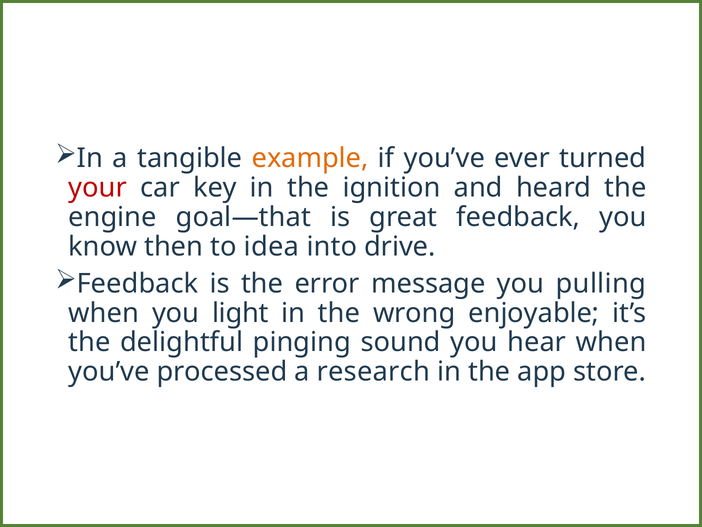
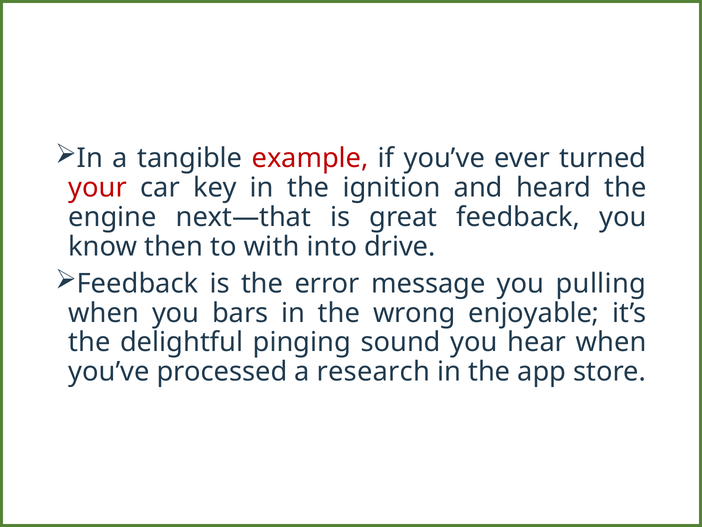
example colour: orange -> red
goal—that: goal—that -> next—that
idea: idea -> with
light: light -> bars
